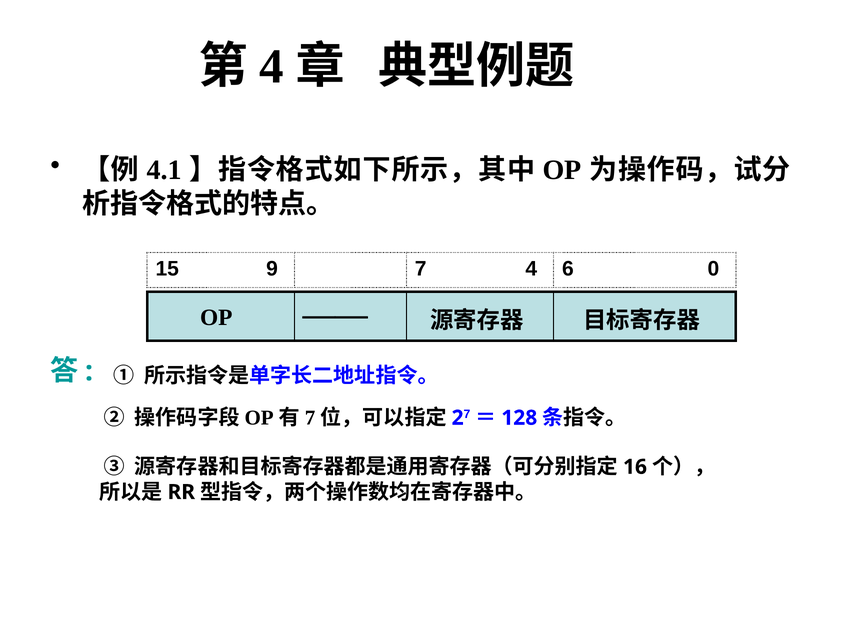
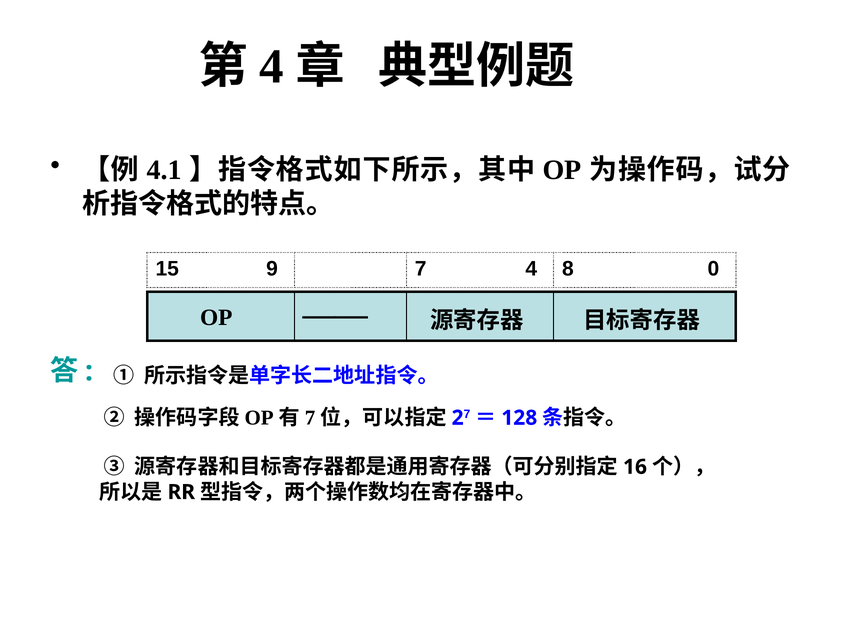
6: 6 -> 8
